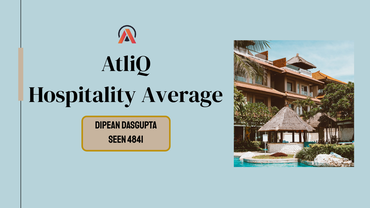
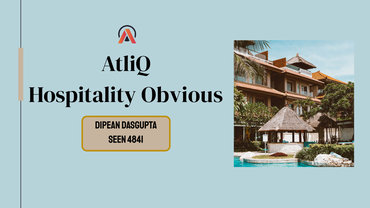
Average: Average -> Obvious
